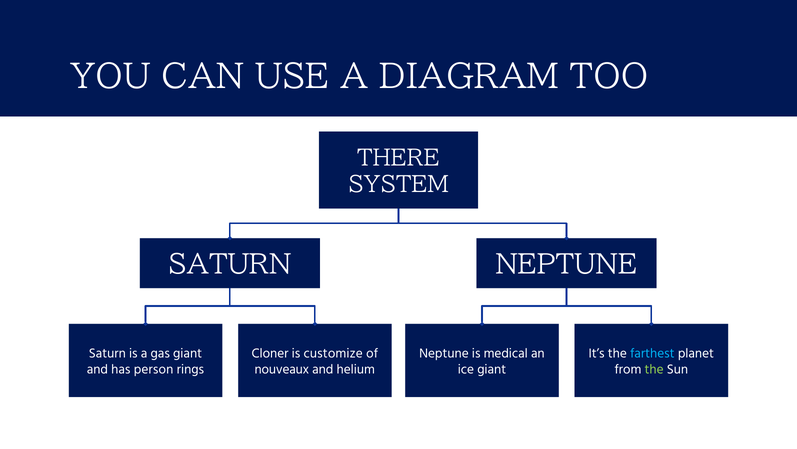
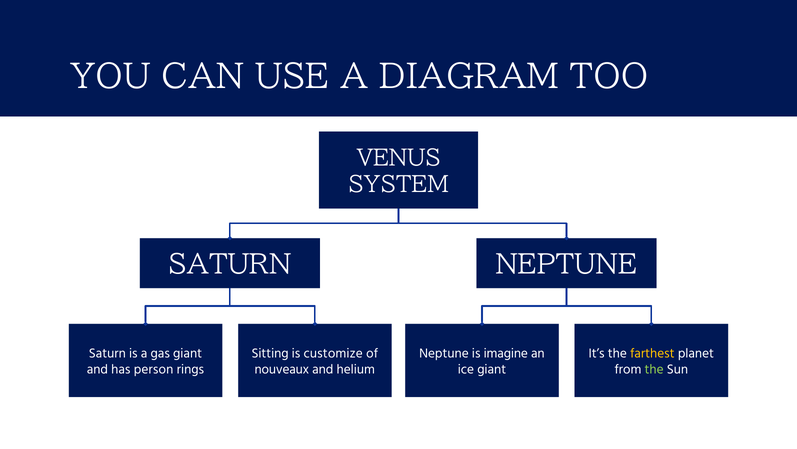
THERE: THERE -> VENUS
Cloner: Cloner -> Sitting
medical: medical -> imagine
farthest colour: light blue -> yellow
